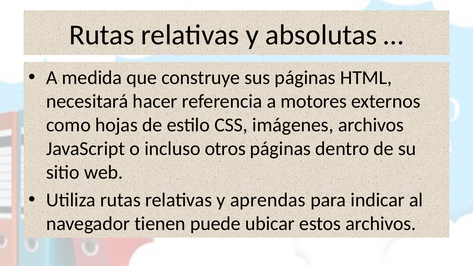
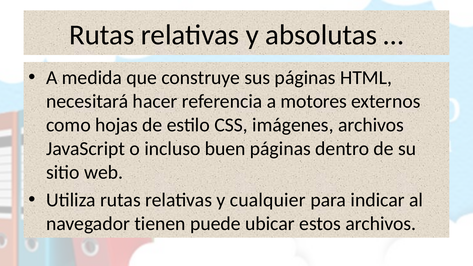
otros: otros -> buen
aprendas: aprendas -> cualquier
